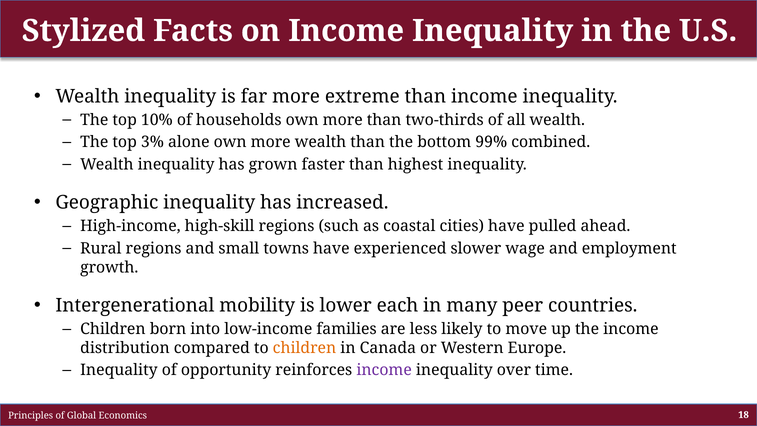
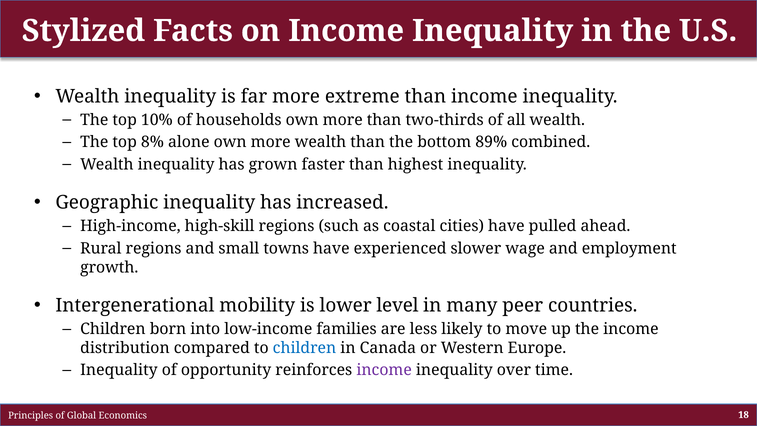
3%: 3% -> 8%
99%: 99% -> 89%
each: each -> level
children at (304, 348) colour: orange -> blue
